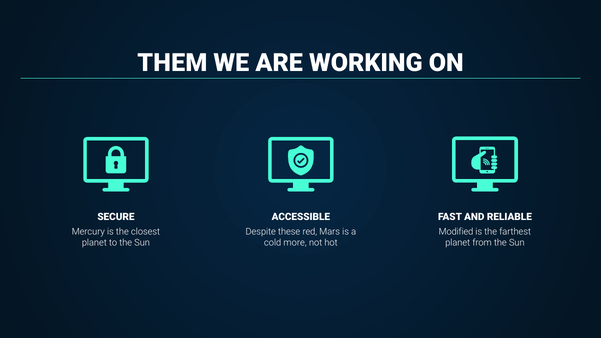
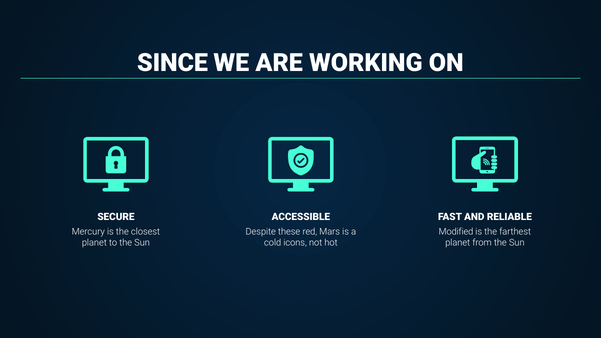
THEM: THEM -> SINCE
more: more -> icons
